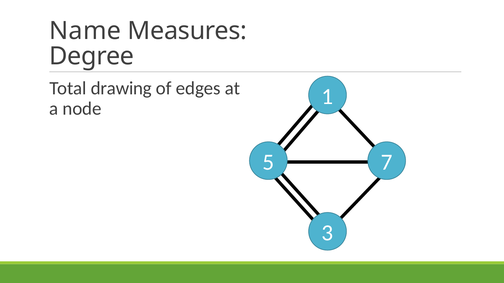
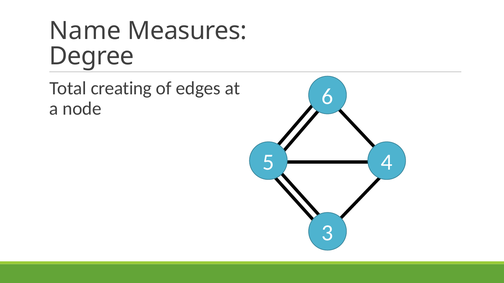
drawing: drawing -> creating
1: 1 -> 6
7: 7 -> 4
